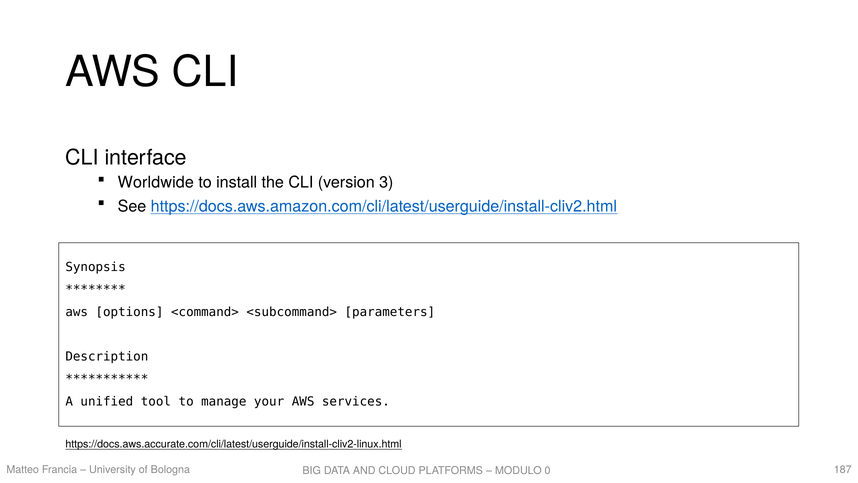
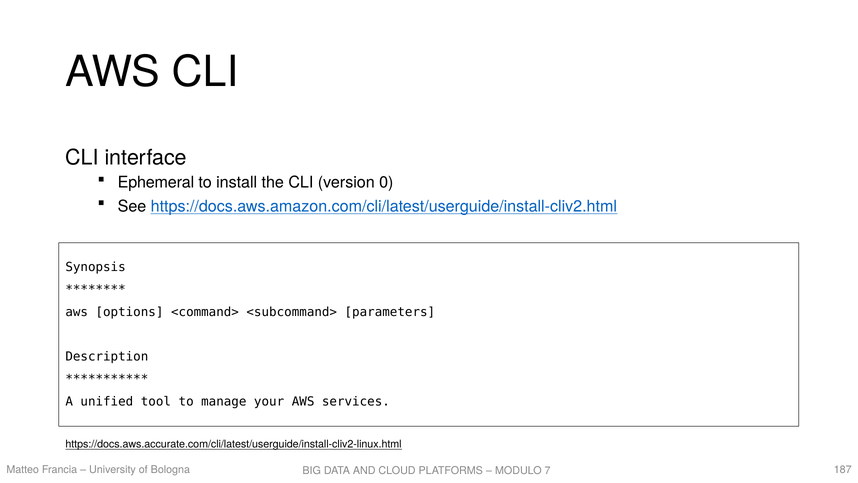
Worldwide: Worldwide -> Ephemeral
3: 3 -> 0
0: 0 -> 7
